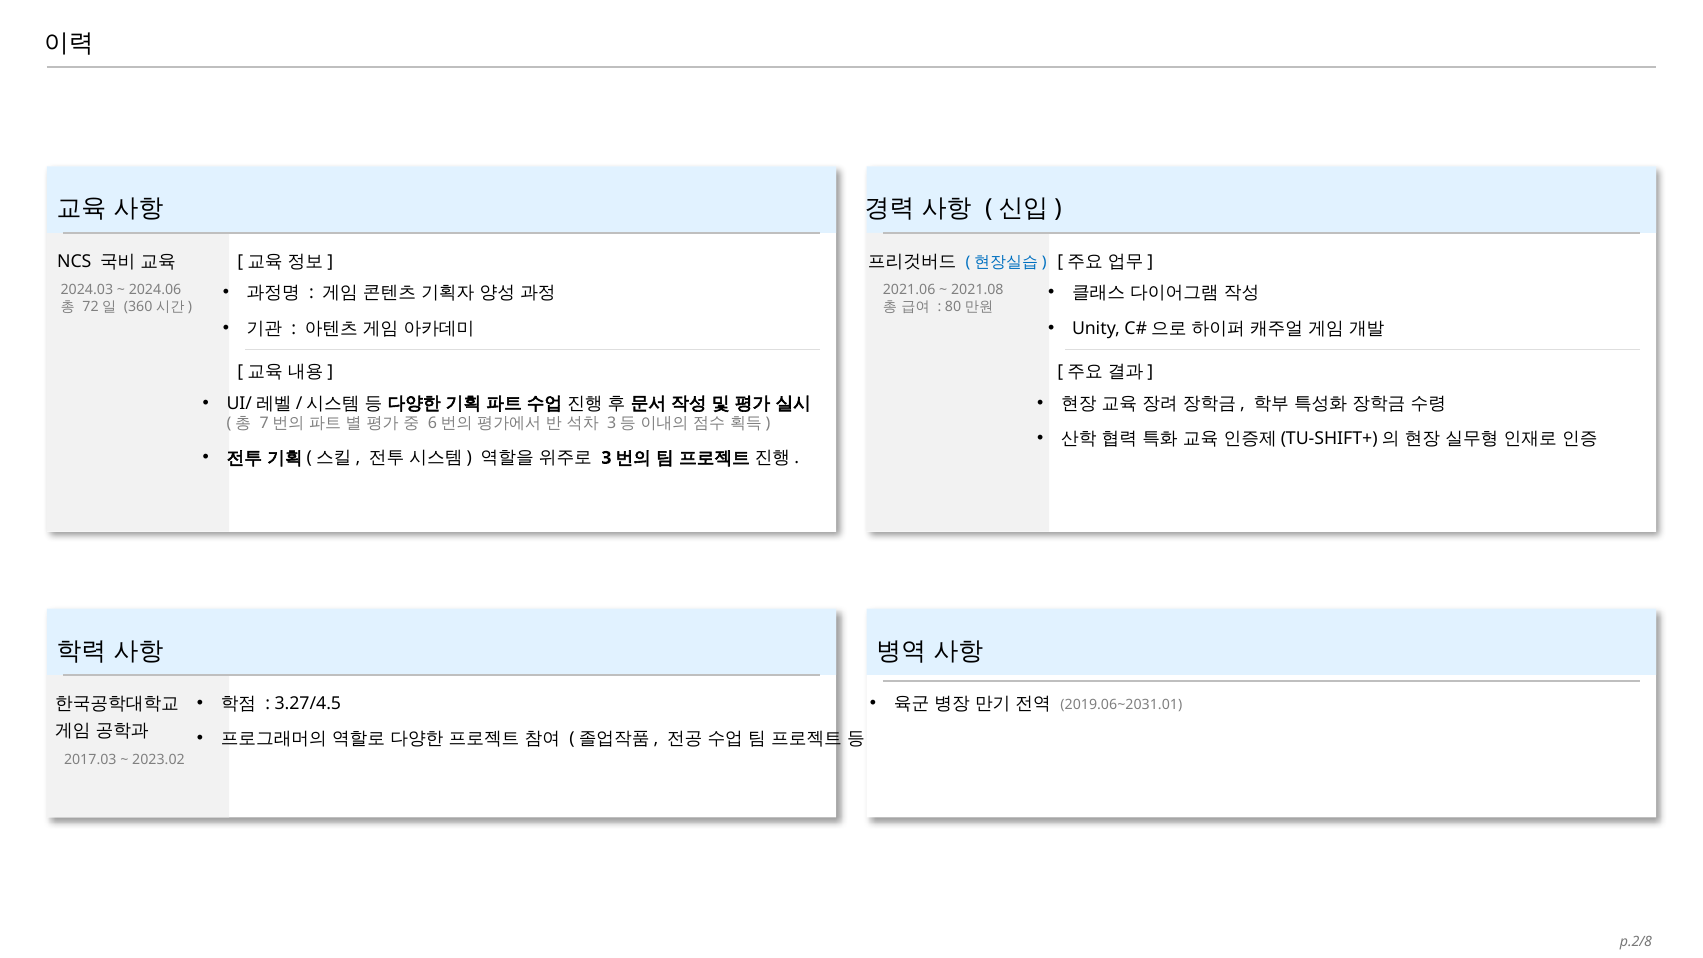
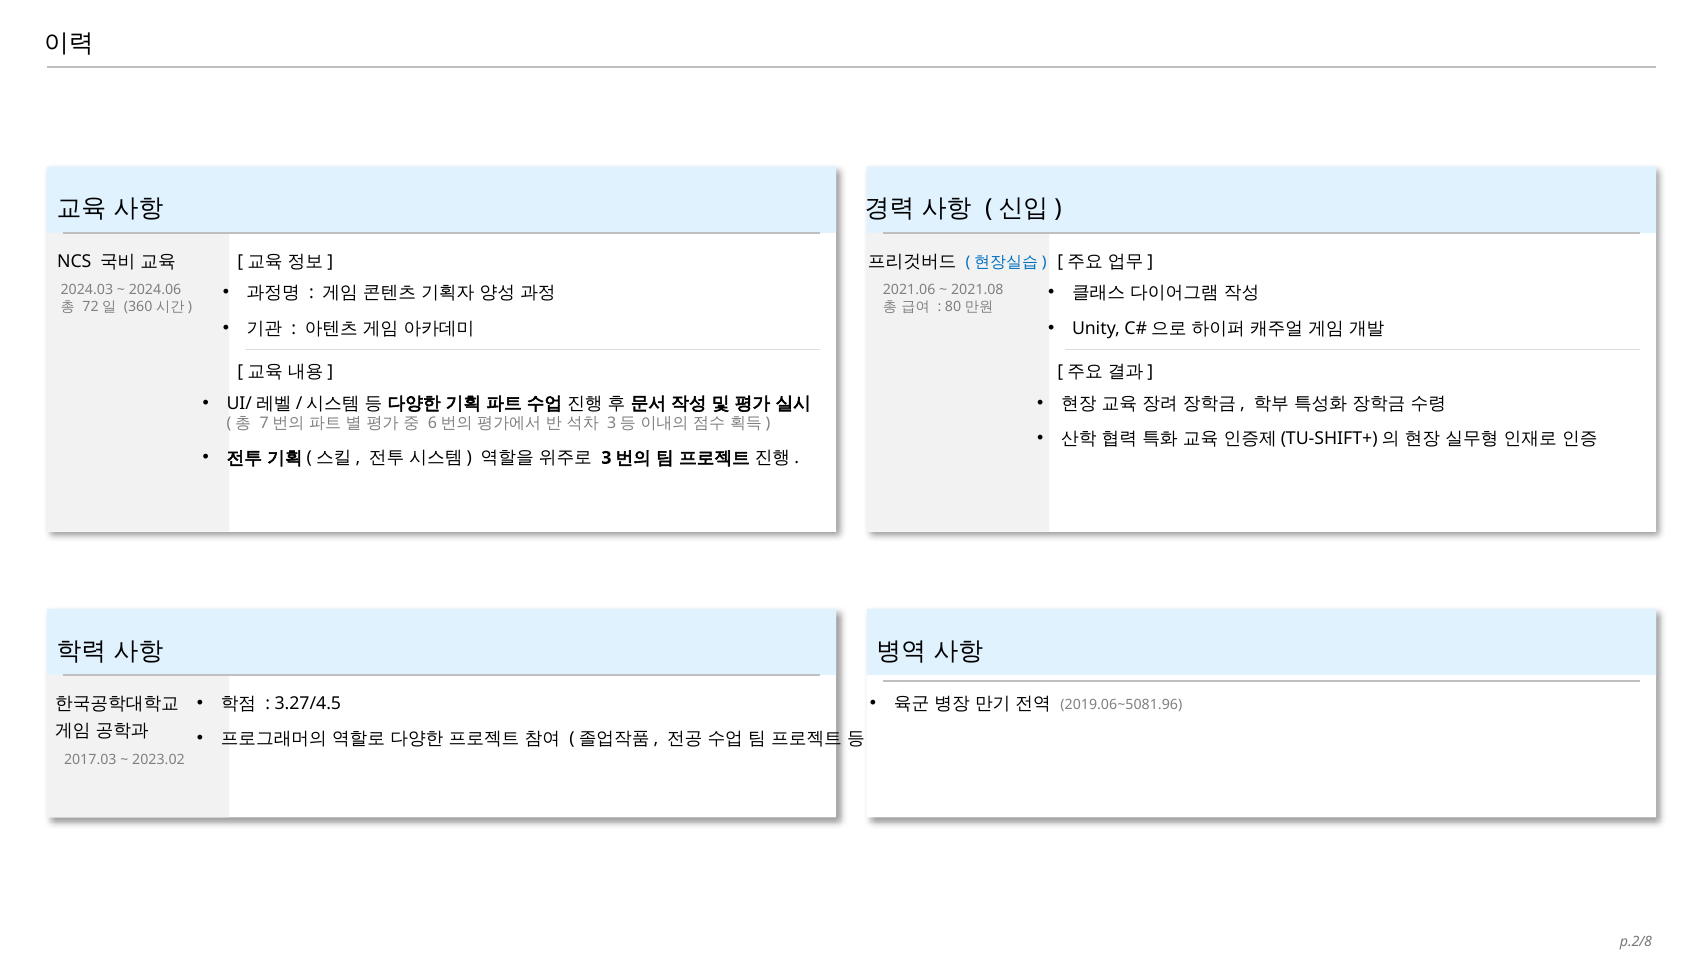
2019.06~2031.01: 2019.06~2031.01 -> 2019.06~5081.96
